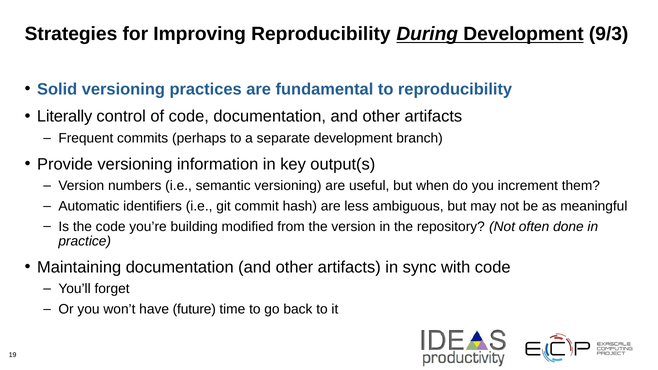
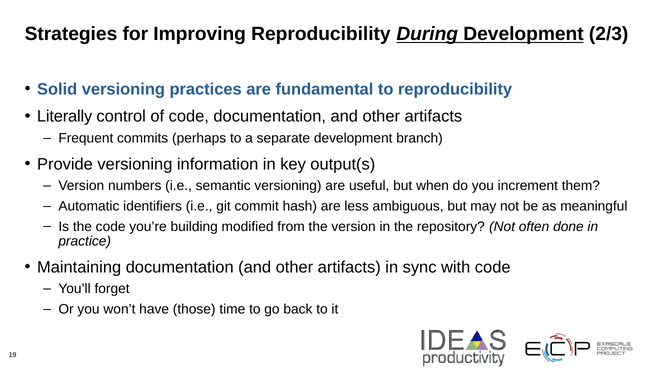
9/3: 9/3 -> 2/3
future: future -> those
